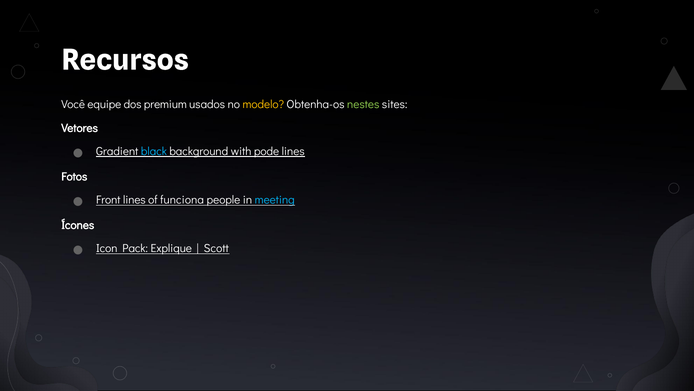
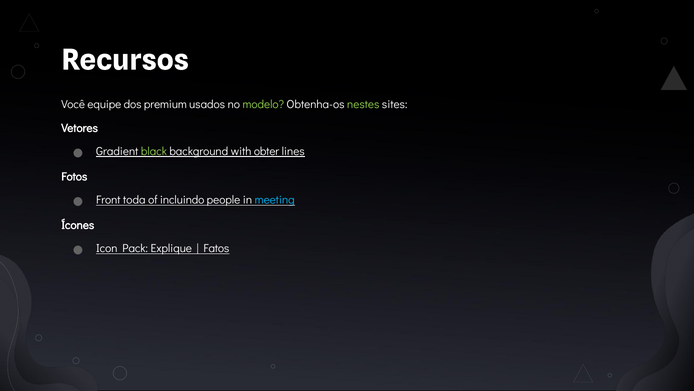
modelo colour: yellow -> light green
black colour: light blue -> light green
pode: pode -> obter
Front lines: lines -> toda
funciona: funciona -> incluindo
Scott: Scott -> Fatos
